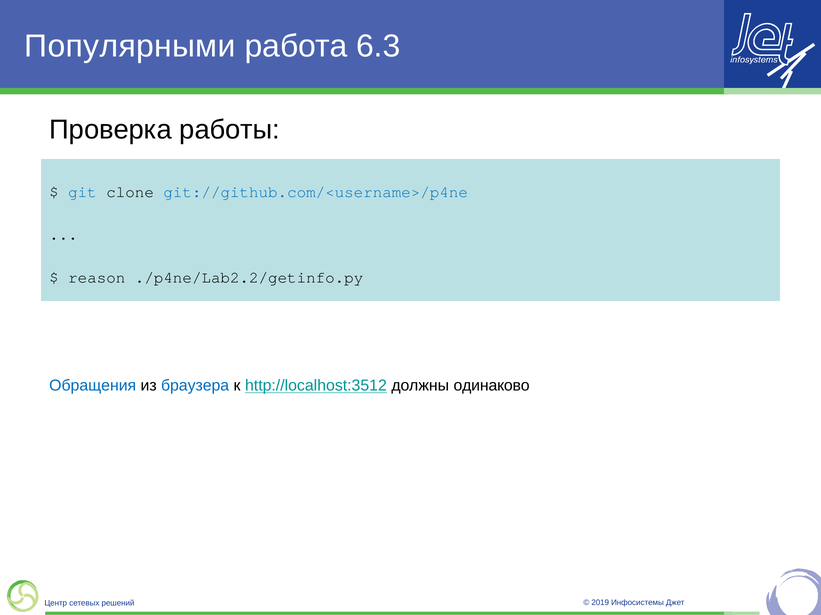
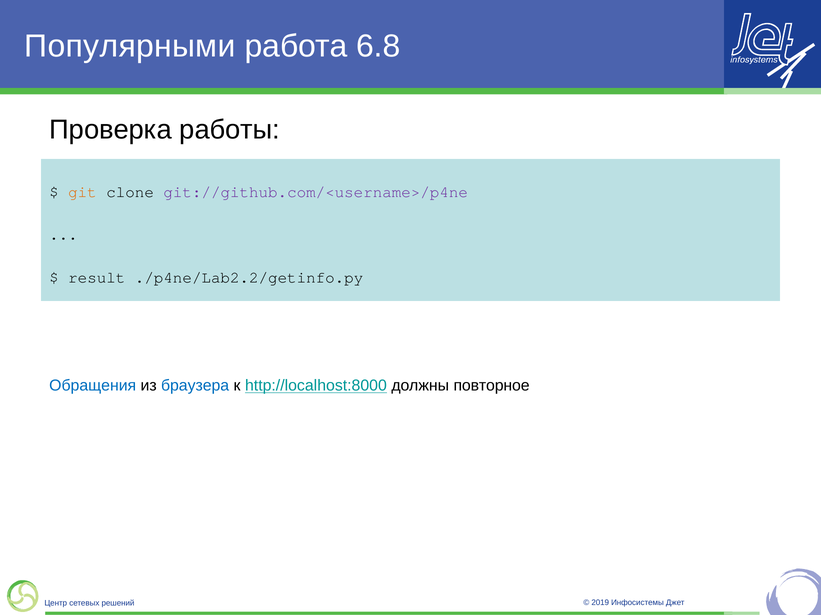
6.3: 6.3 -> 6.8
git colour: blue -> orange
git://github.com/<username>/p4ne colour: blue -> purple
reason: reason -> result
http://localhost:3512: http://localhost:3512 -> http://localhost:8000
одинаково: одинаково -> повторное
